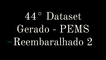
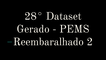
44°: 44° -> 28°
